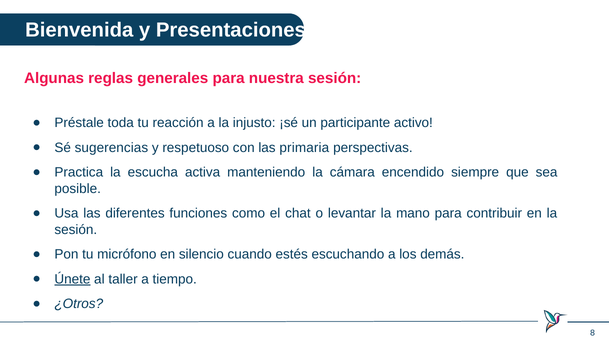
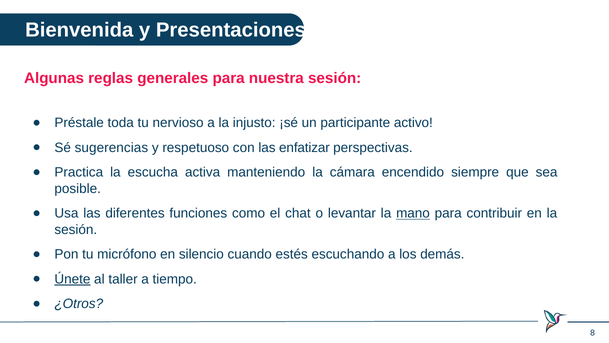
reacción: reacción -> nervioso
primaria: primaria -> enfatizar
mano underline: none -> present
